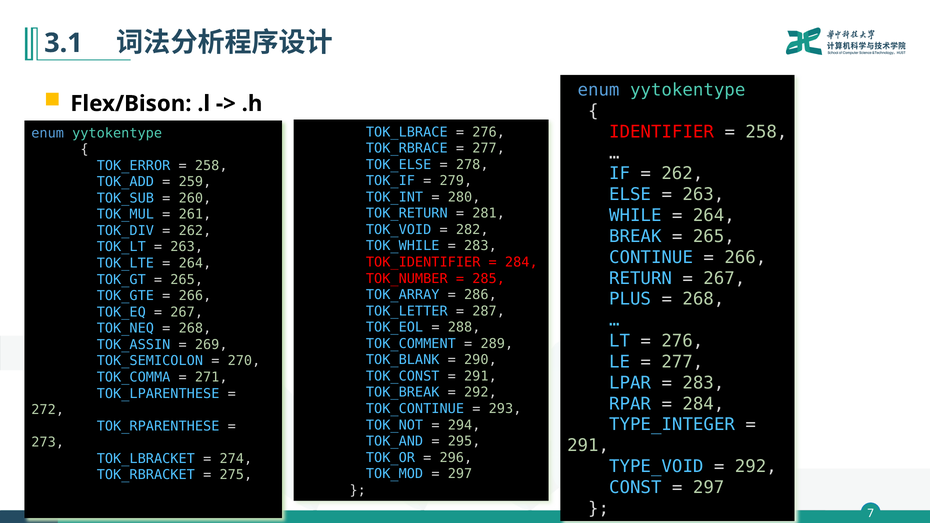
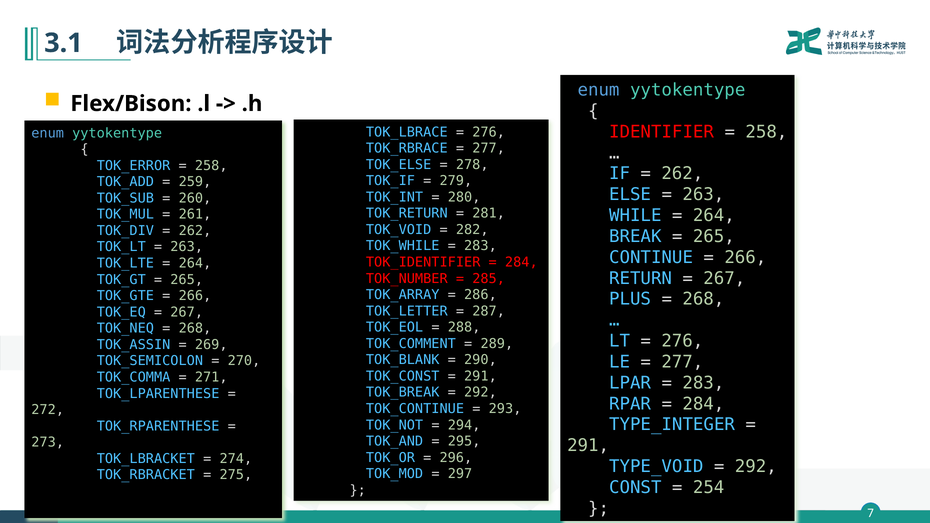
297 at (709, 488): 297 -> 254
